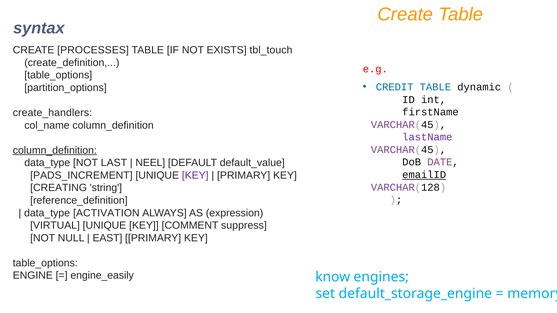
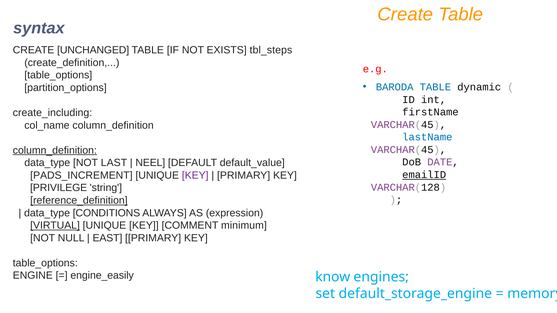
PROCESSES: PROCESSES -> UNCHANGED
tbl_touch: tbl_touch -> tbl_steps
CREDIT: CREDIT -> BARODA
create_handlers: create_handlers -> create_including
lastName colour: purple -> blue
CREATING: CREATING -> PRIVILEGE
reference_definition underline: none -> present
ACTIVATION: ACTIVATION -> CONDITIONS
VIRTUAL underline: none -> present
suppress: suppress -> minimum
